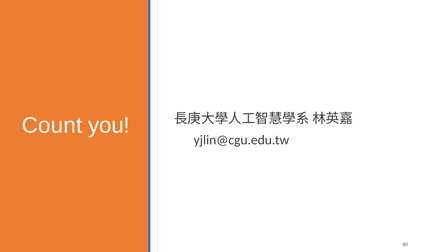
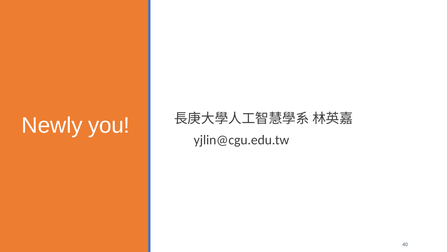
Count: Count -> Newly
